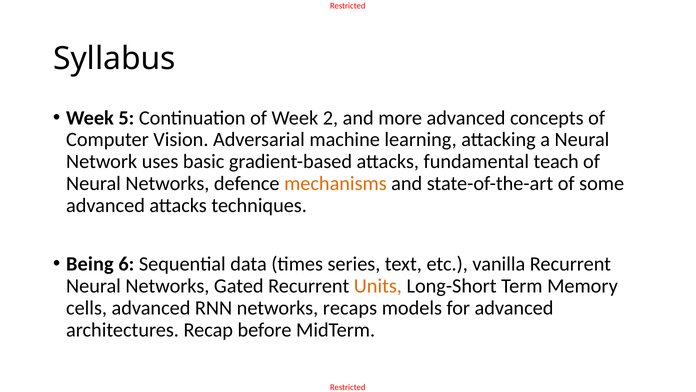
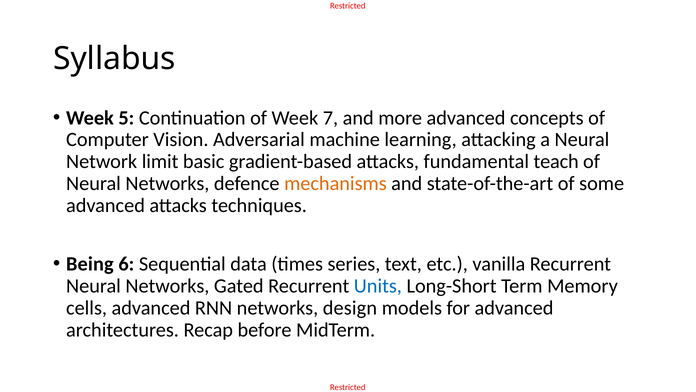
2: 2 -> 7
uses: uses -> limit
Units colour: orange -> blue
recaps: recaps -> design
